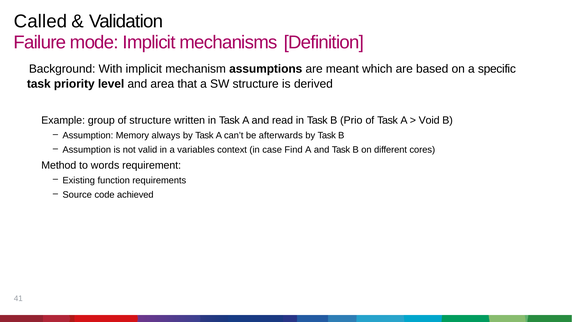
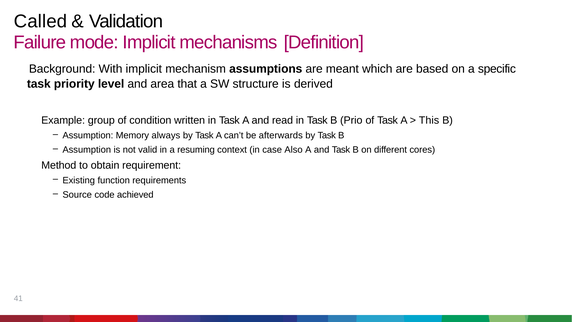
of structure: structure -> condition
Void: Void -> This
variables: variables -> resuming
Find: Find -> Also
words: words -> obtain
